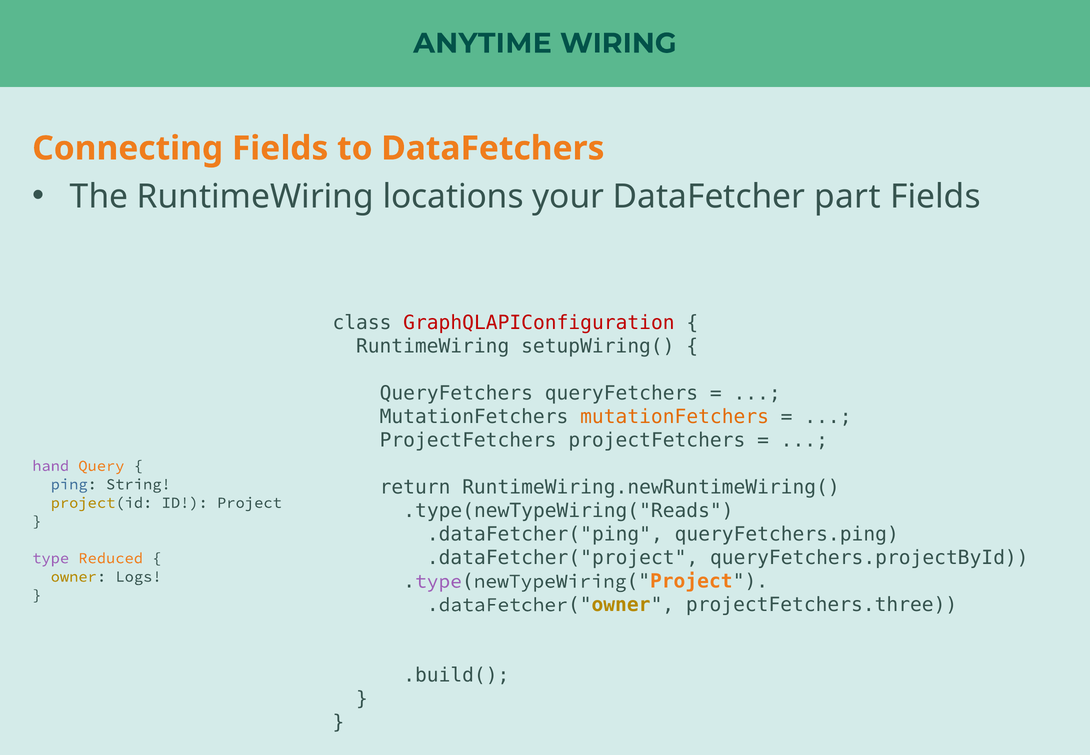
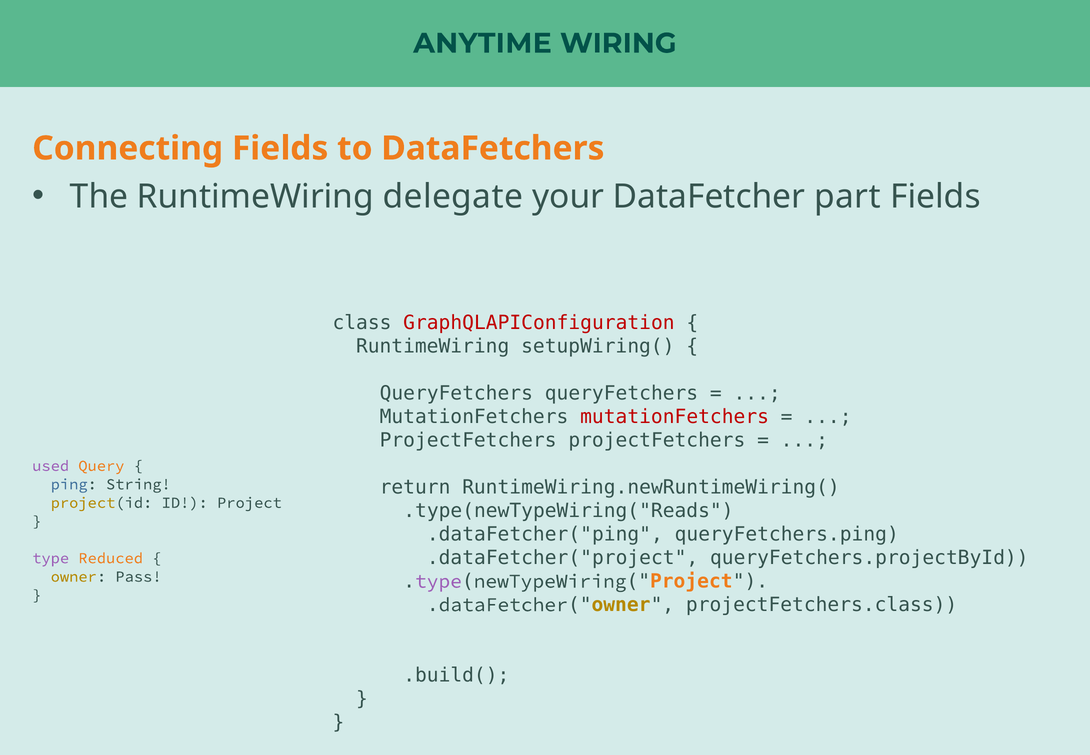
locations: locations -> delegate
mutationFetchers at (675, 416) colour: orange -> red
hand: hand -> used
Logs: Logs -> Pass
projectFetchers.three: projectFetchers.three -> projectFetchers.class
